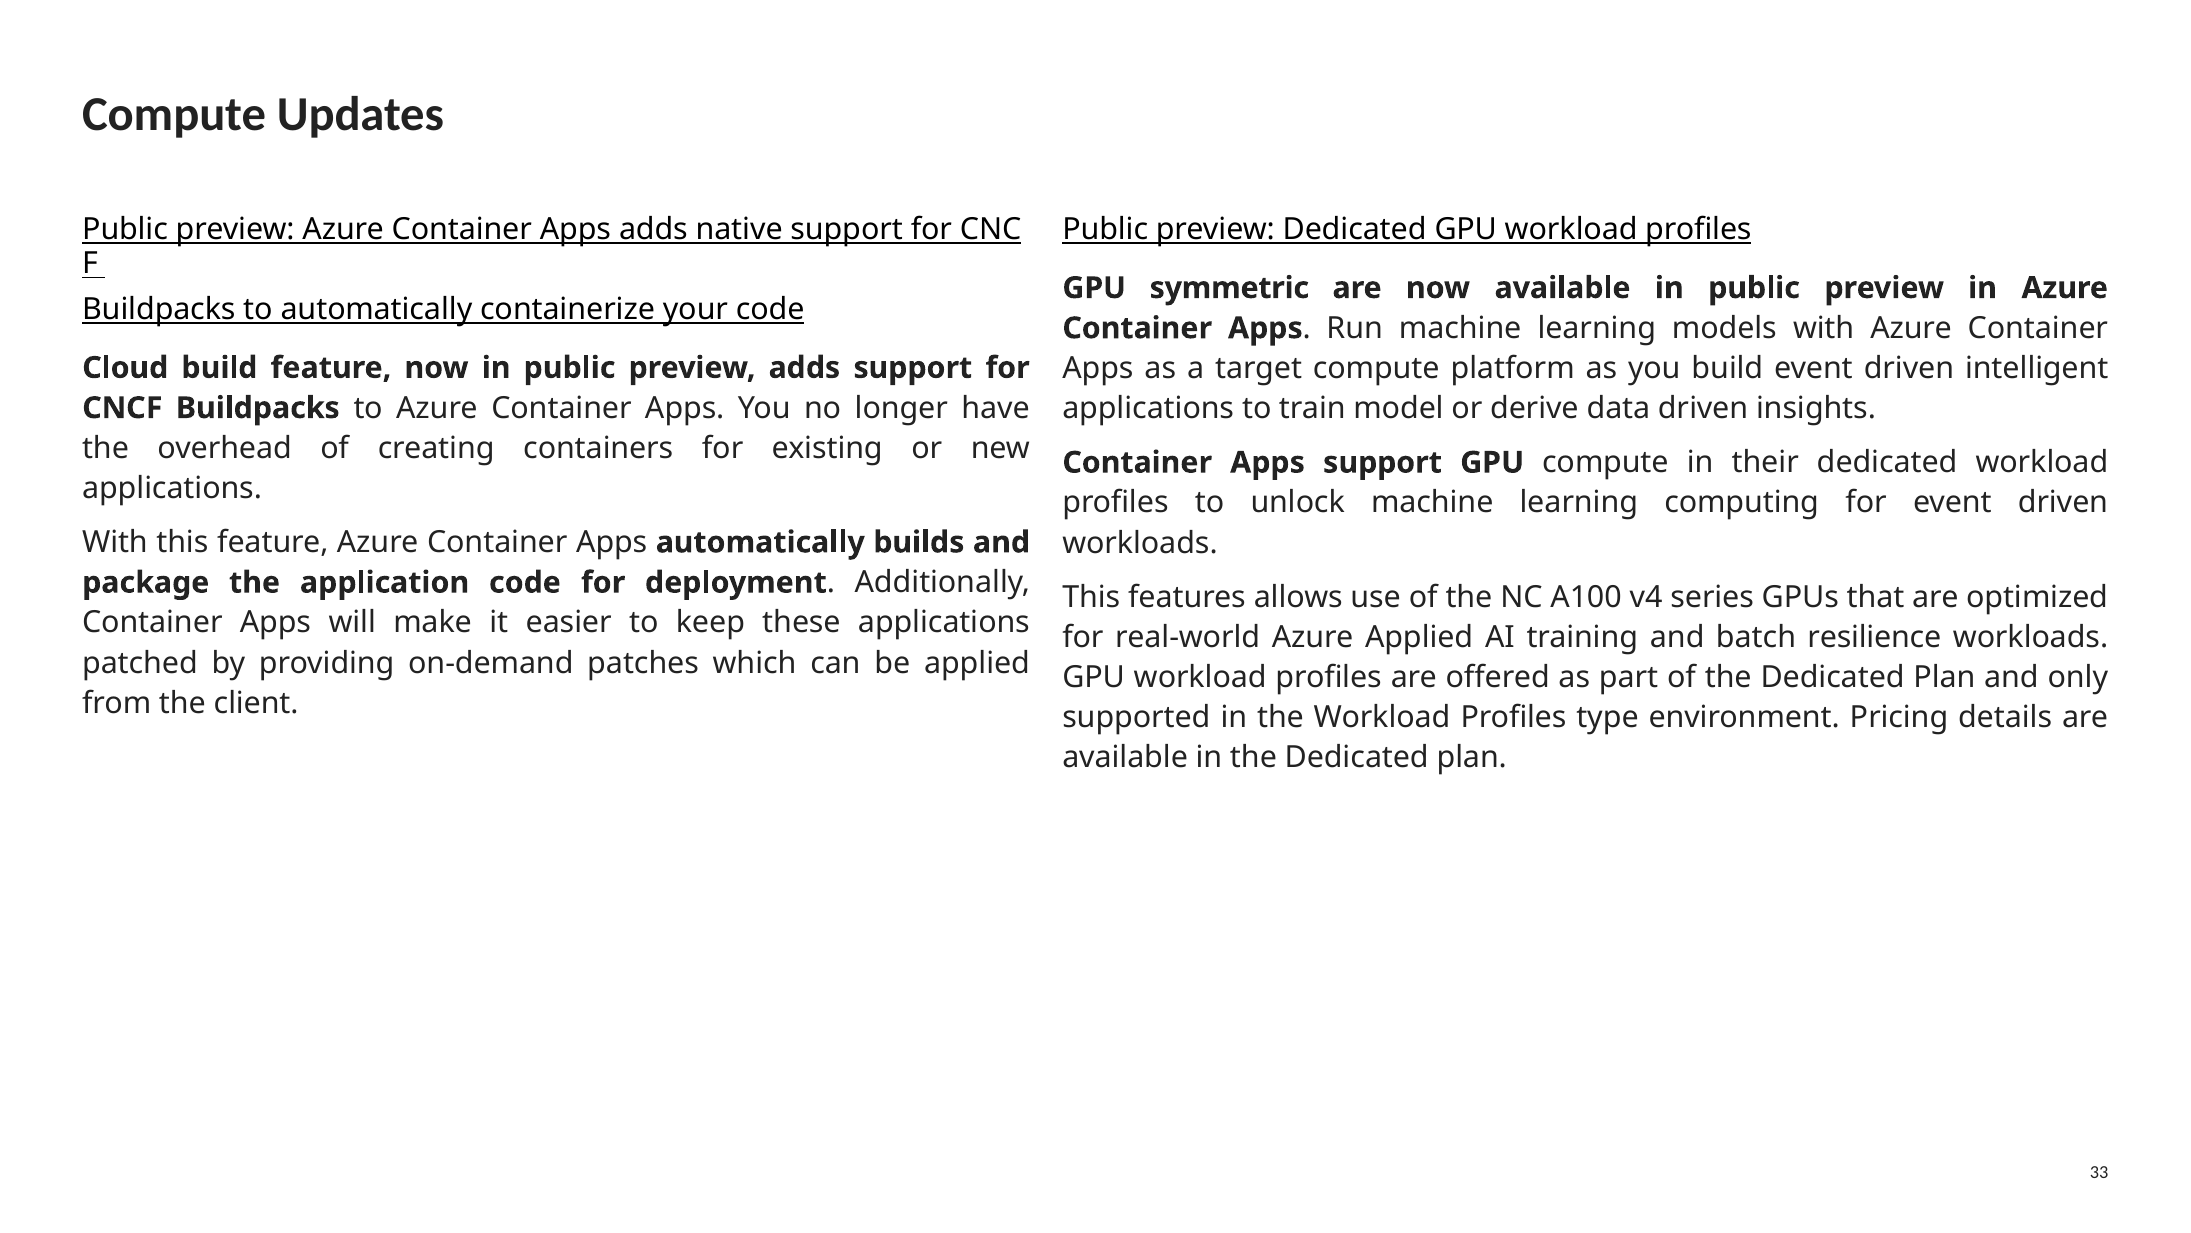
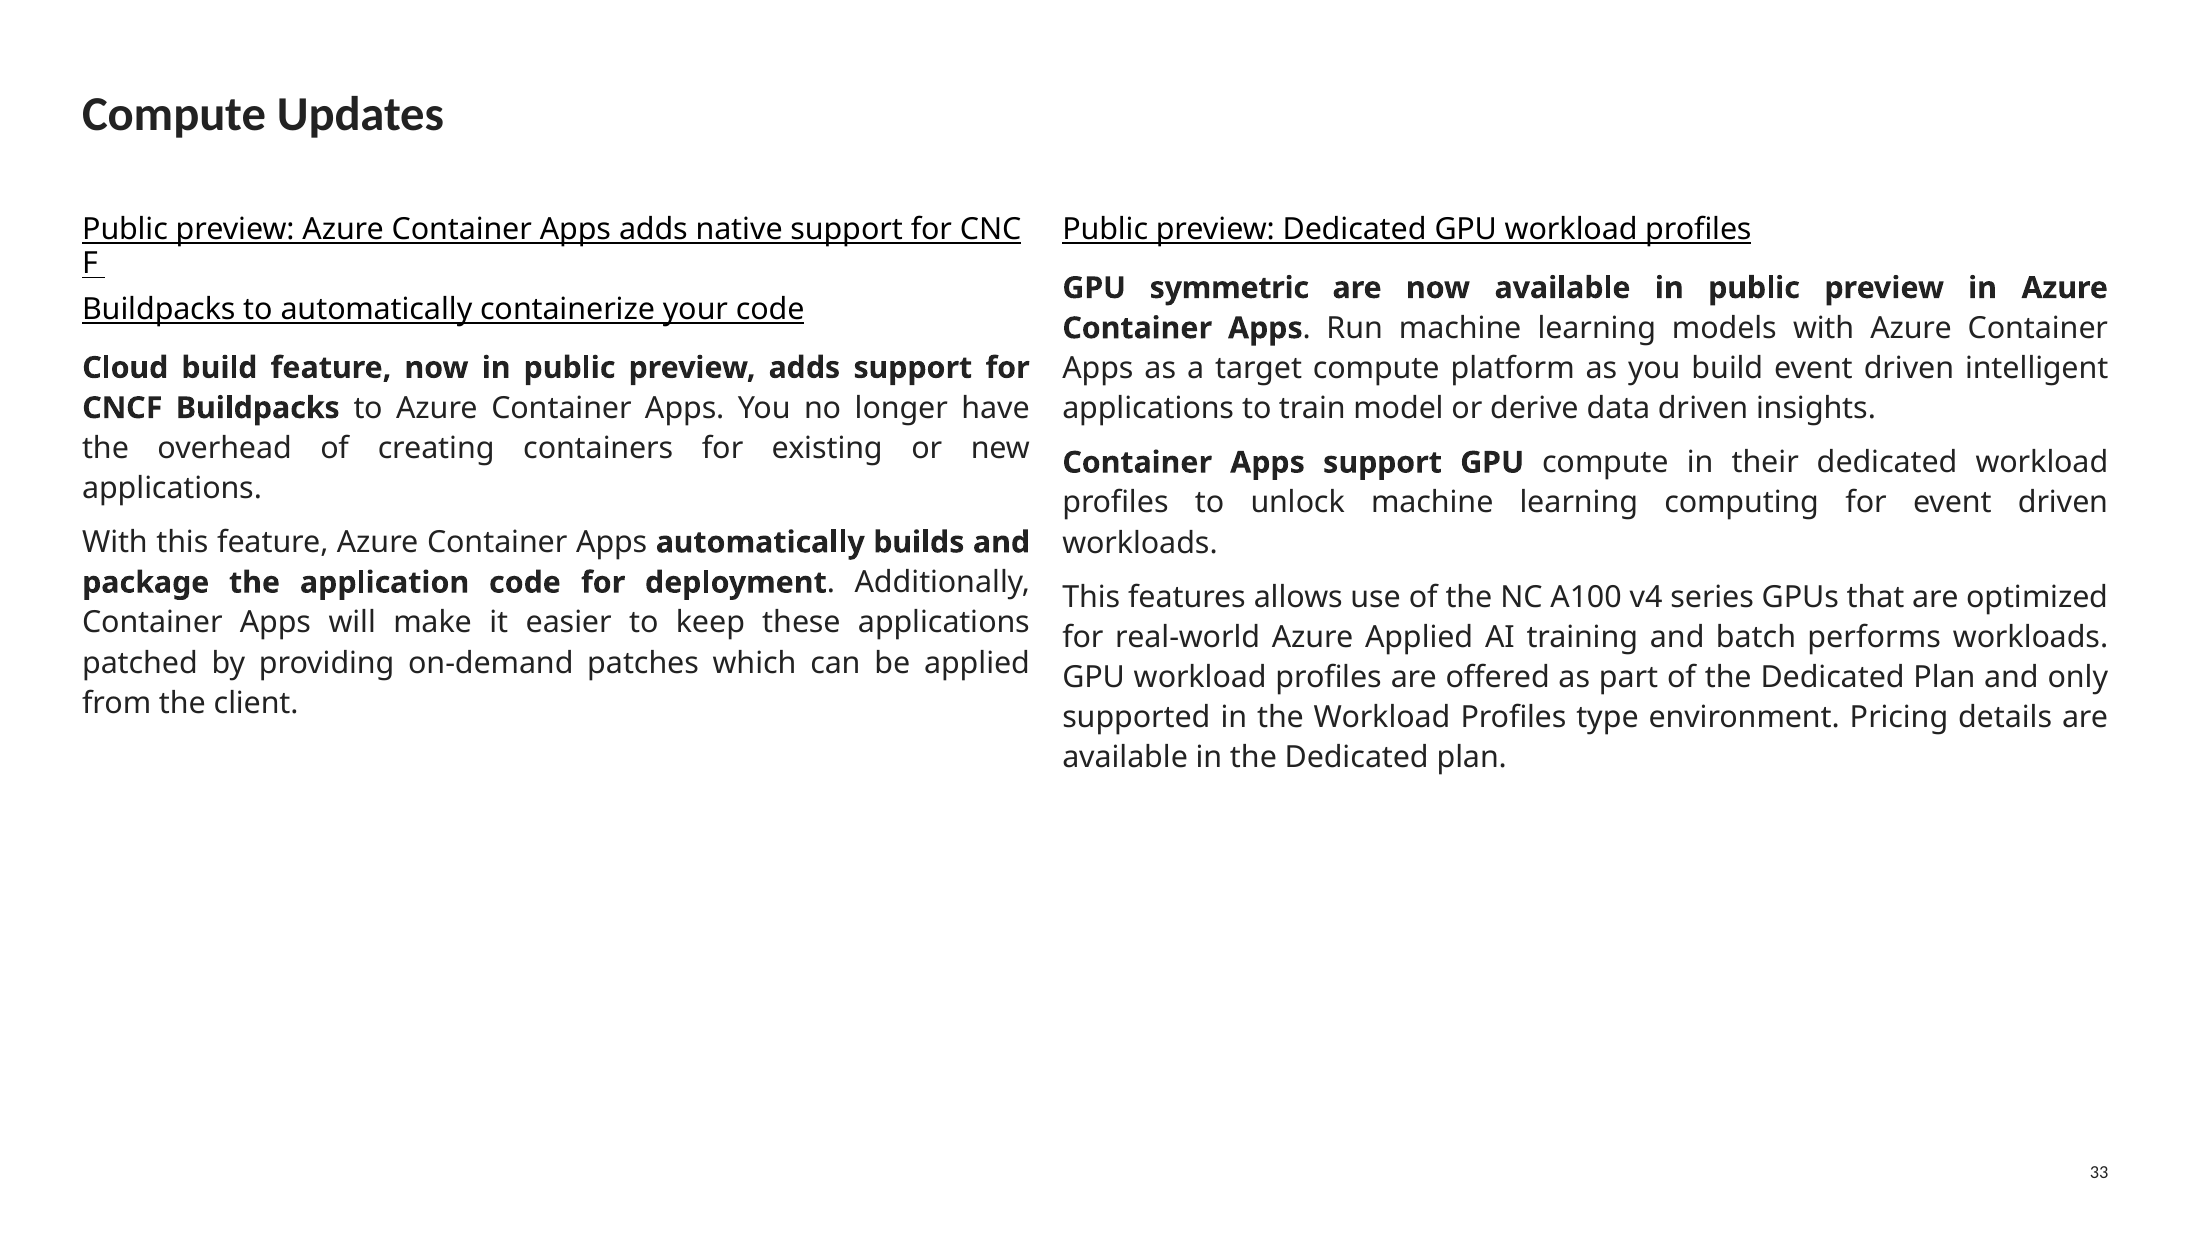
resilience: resilience -> performs
